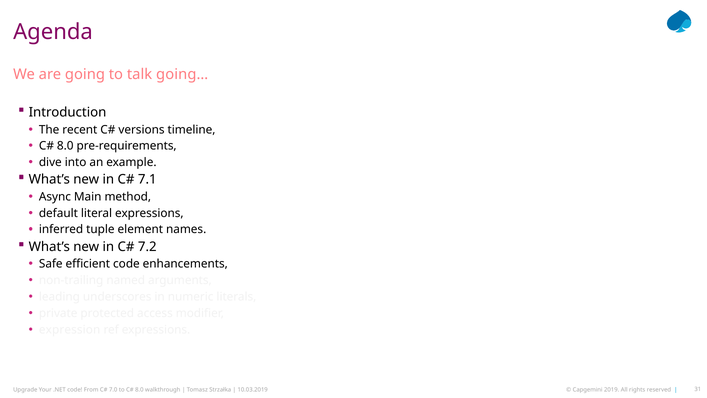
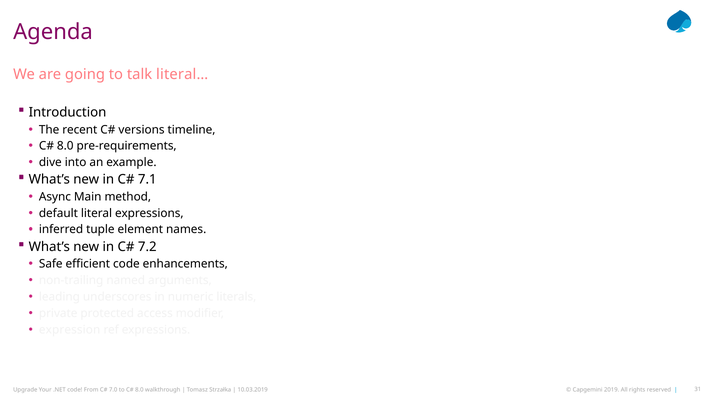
going…: going… -> literal…
